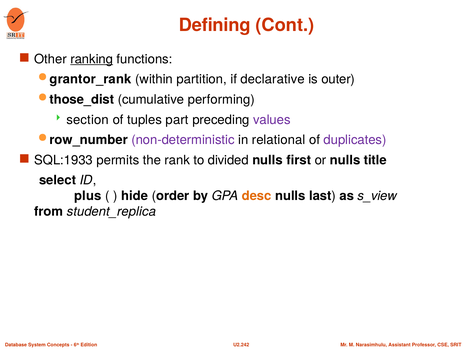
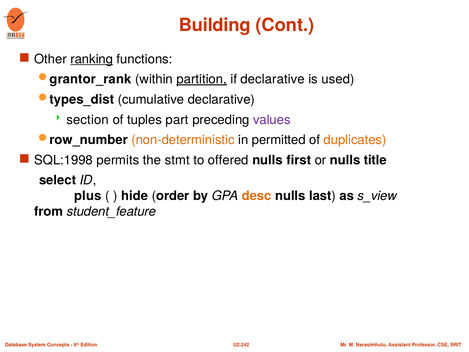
Defining: Defining -> Building
partition underline: none -> present
outer: outer -> used
those_dist: those_dist -> types_dist
cumulative performing: performing -> declarative
non-deterministic colour: purple -> orange
relational: relational -> permitted
duplicates colour: purple -> orange
SQL:1933: SQL:1933 -> SQL:1998
rank: rank -> stmt
divided: divided -> offered
student_replica: student_replica -> student_feature
